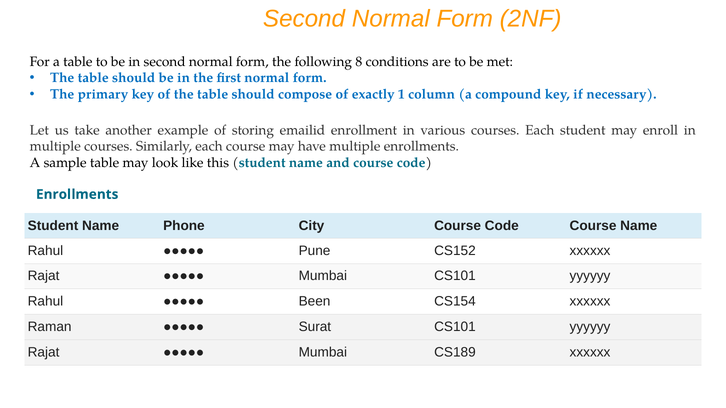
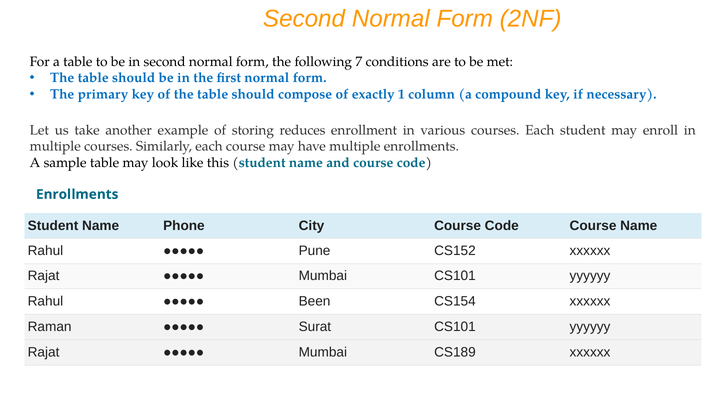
8: 8 -> 7
emailid: emailid -> reduces
